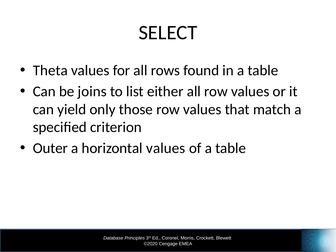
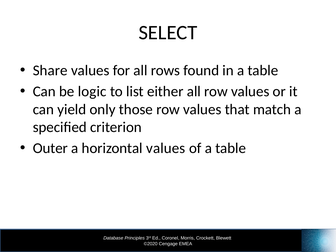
Theta: Theta -> Share
joins: joins -> logic
